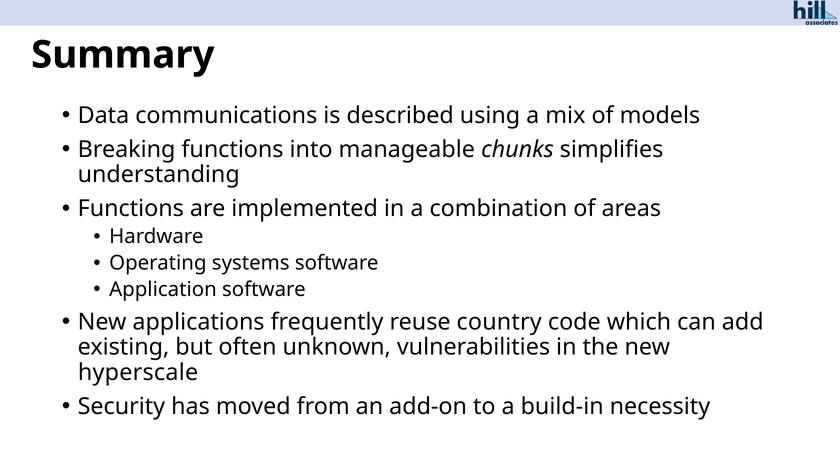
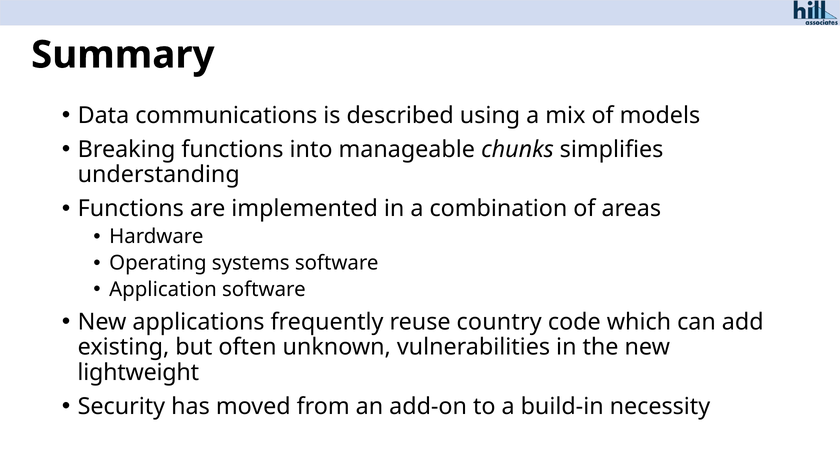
hyperscale: hyperscale -> lightweight
